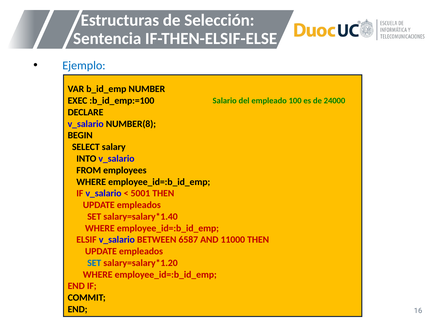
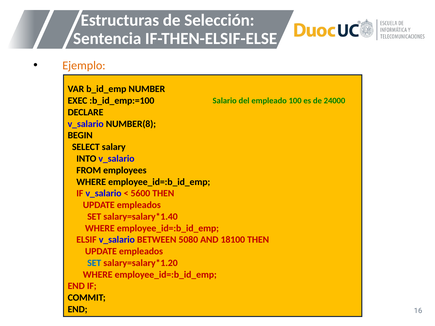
Ejemplo colour: blue -> orange
5001: 5001 -> 5600
6587: 6587 -> 5080
11000: 11000 -> 18100
